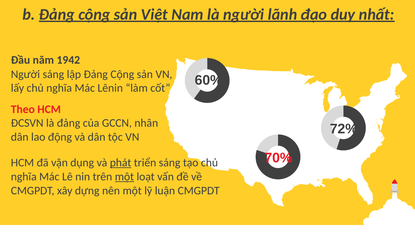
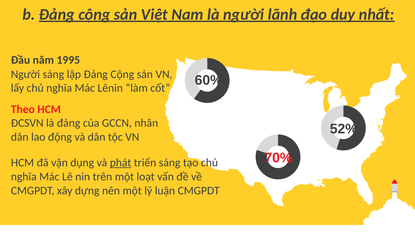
1942: 1942 -> 1995
72%: 72% -> 52%
một at (124, 176) underline: present -> none
